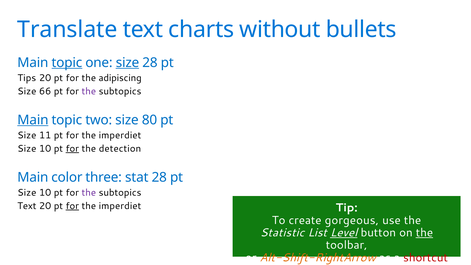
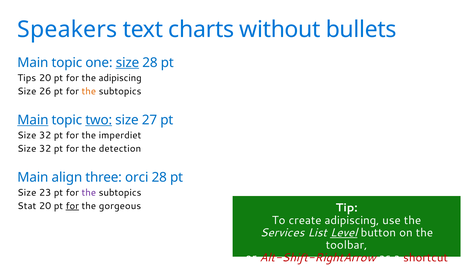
Translate: Translate -> Speakers
topic at (67, 63) underline: present -> none
66: 66 -> 26
the at (89, 91) colour: purple -> orange
two underline: none -> present
80: 80 -> 27
11 at (45, 135): 11 -> 32
10 at (45, 149): 10 -> 32
for at (72, 149) underline: present -> none
color: color -> align
stat: stat -> orci
10 at (45, 193): 10 -> 23
Text at (27, 206): Text -> Stat
imperdiet at (120, 206): imperdiet -> gorgeous
create gorgeous: gorgeous -> adipiscing
Statistic: Statistic -> Services
the at (424, 233) underline: present -> none
Alt-Shift-RightArrow colour: orange -> red
